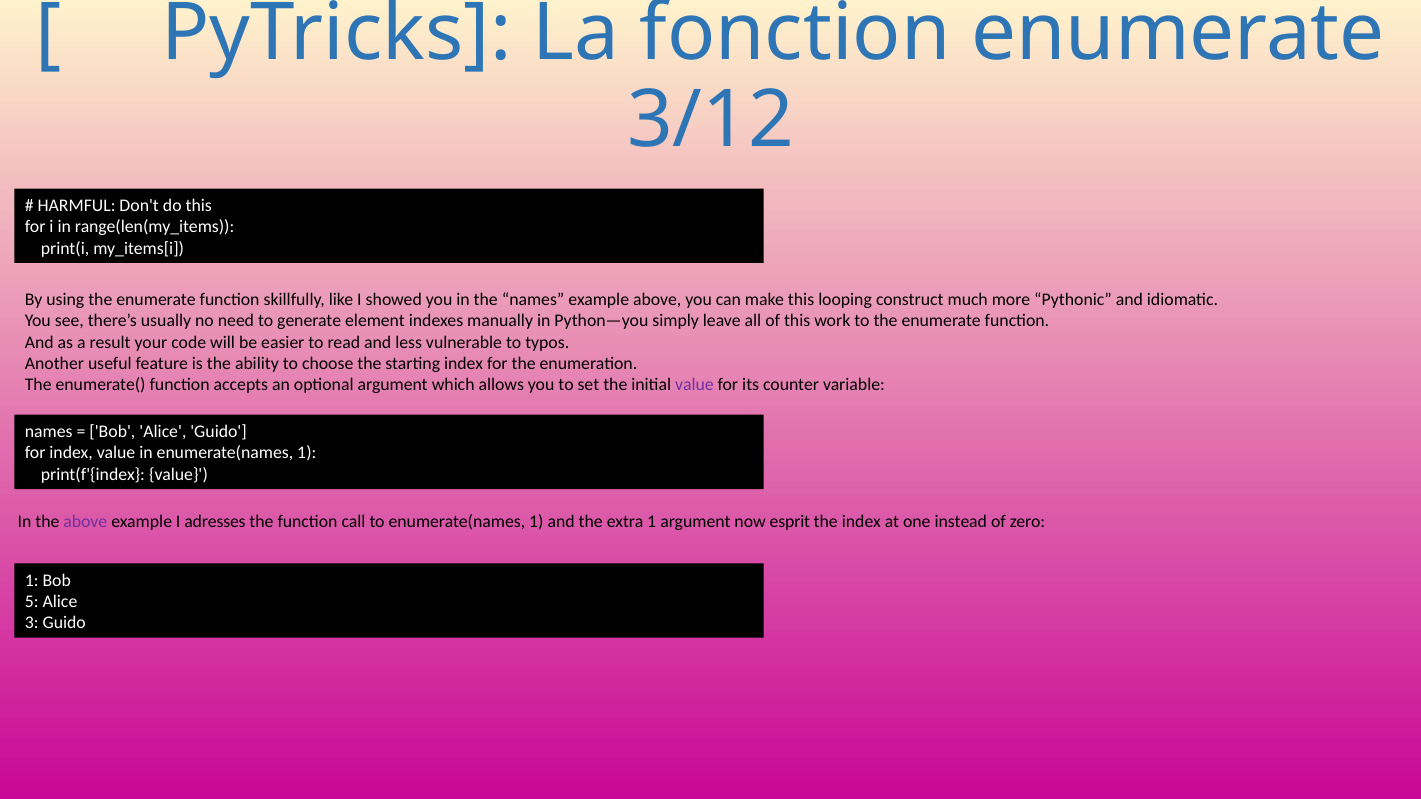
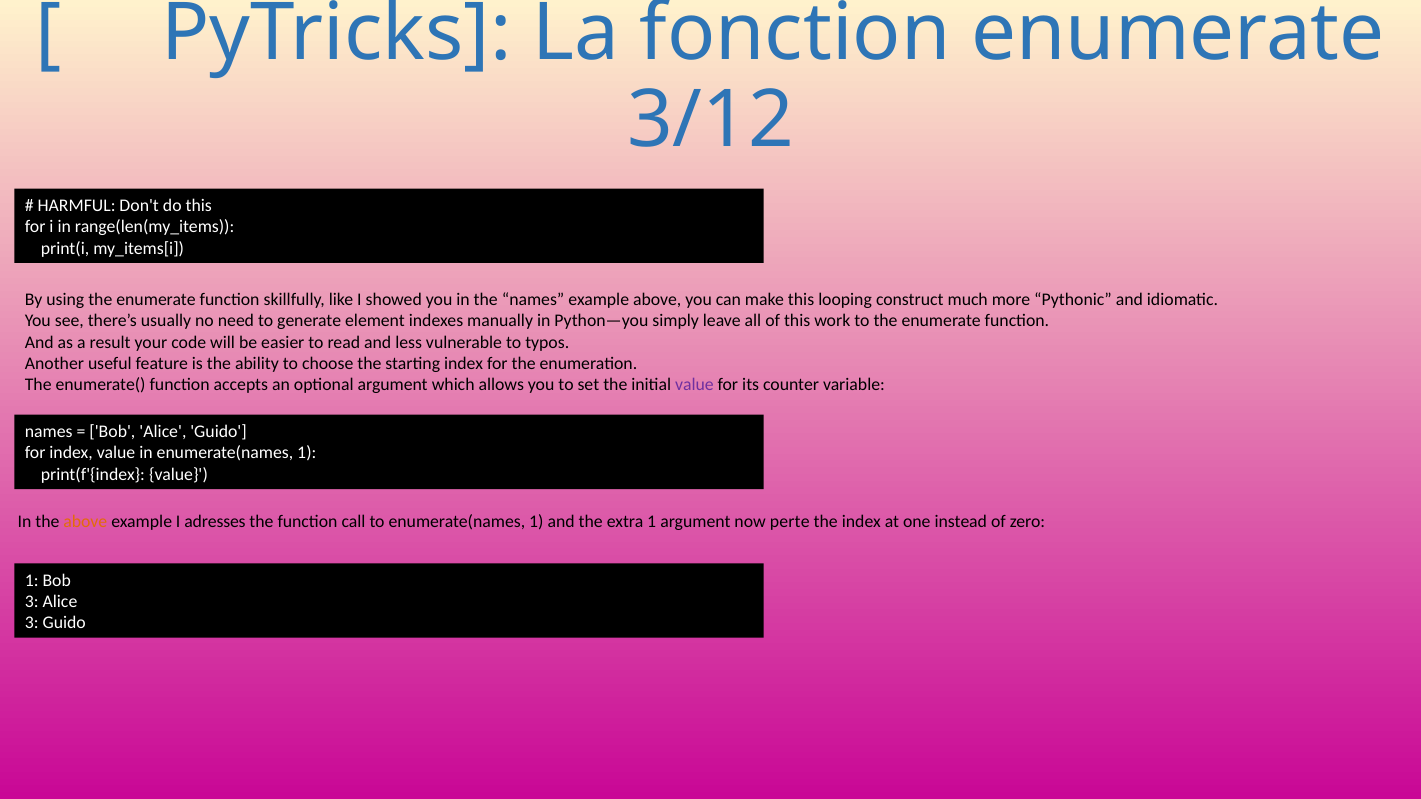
above at (85, 522) colour: purple -> orange
esprit: esprit -> perte
5 at (32, 602): 5 -> 3
